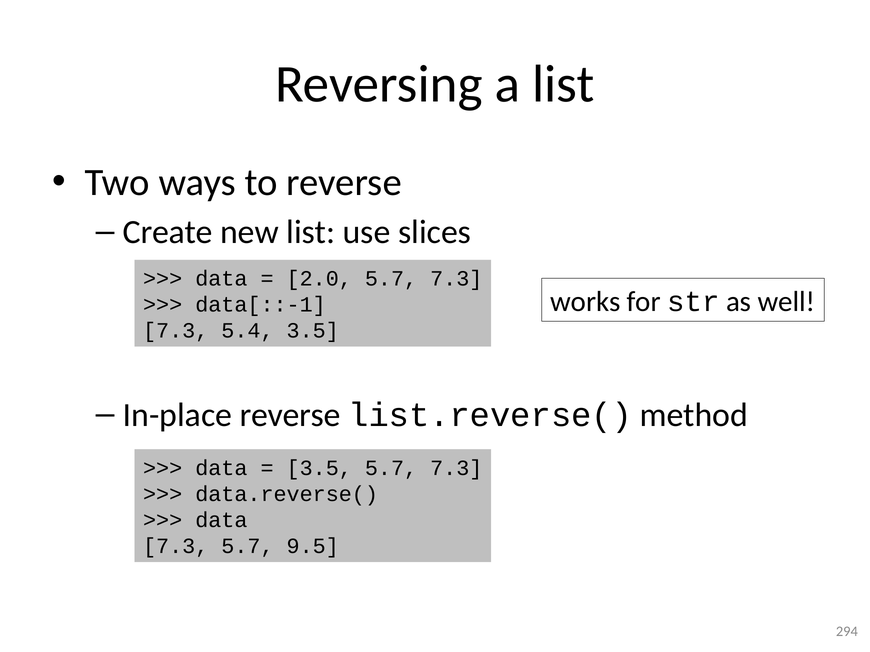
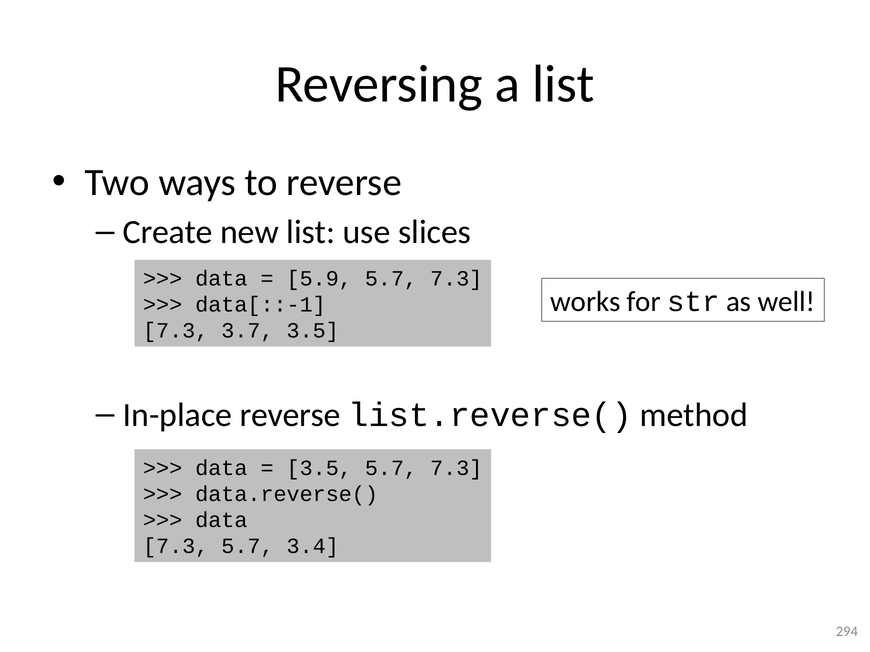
2.0: 2.0 -> 5.9
5.4: 5.4 -> 3.7
9.5: 9.5 -> 3.4
